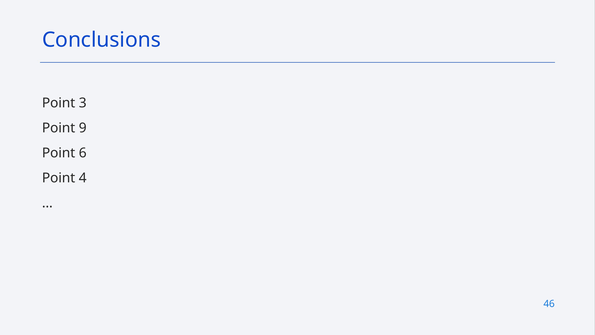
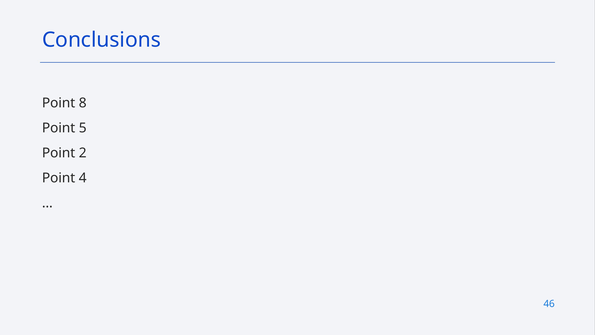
3: 3 -> 8
9: 9 -> 5
6: 6 -> 2
